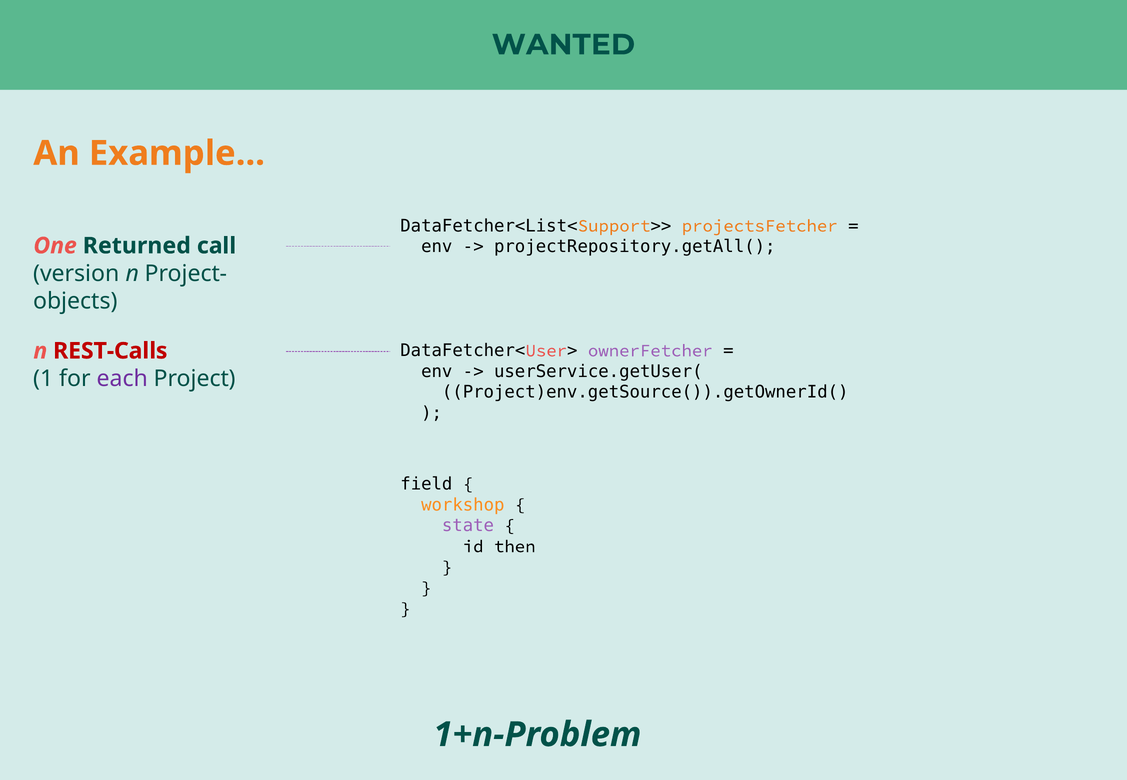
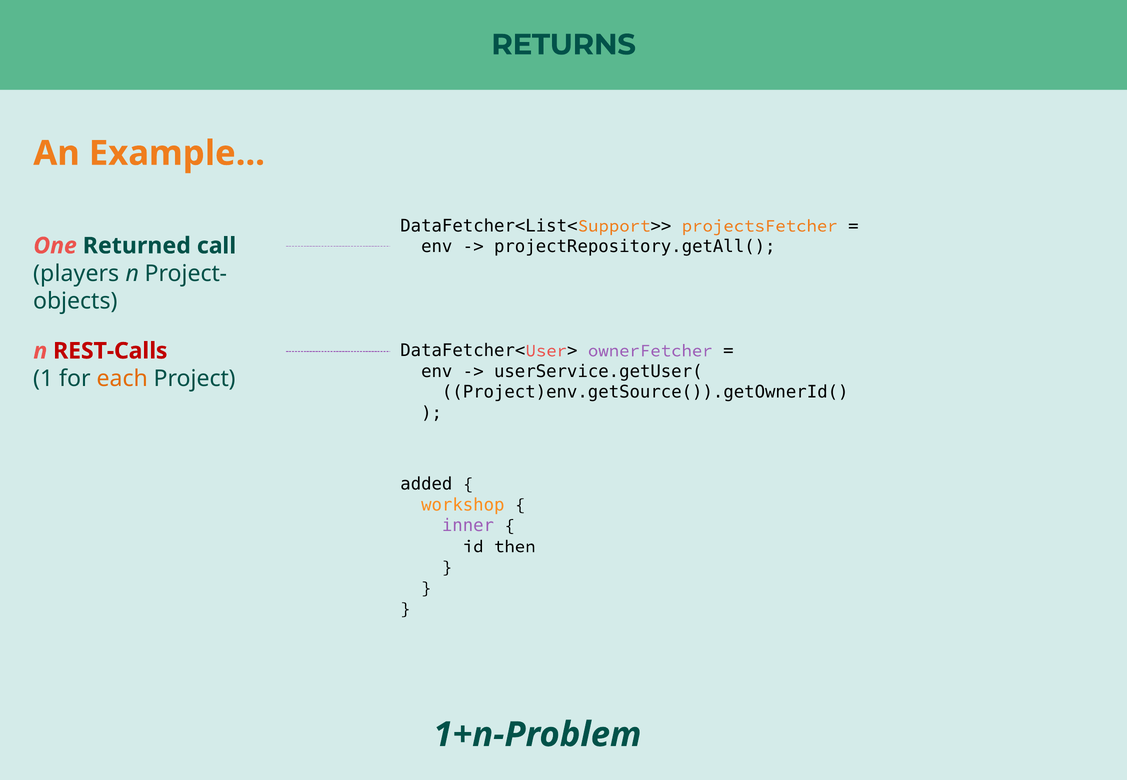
WANTED: WANTED -> RETURNS
version: version -> players
each colour: purple -> orange
field: field -> added
state: state -> inner
